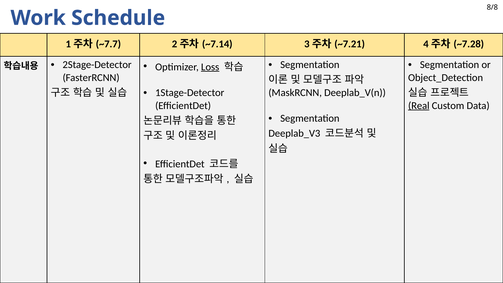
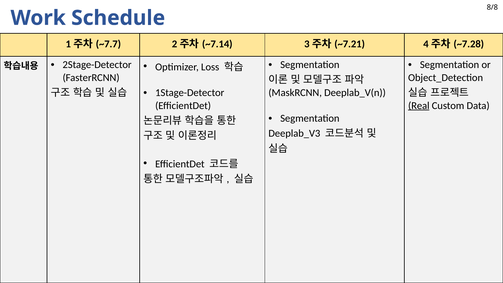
Loss underline: present -> none
